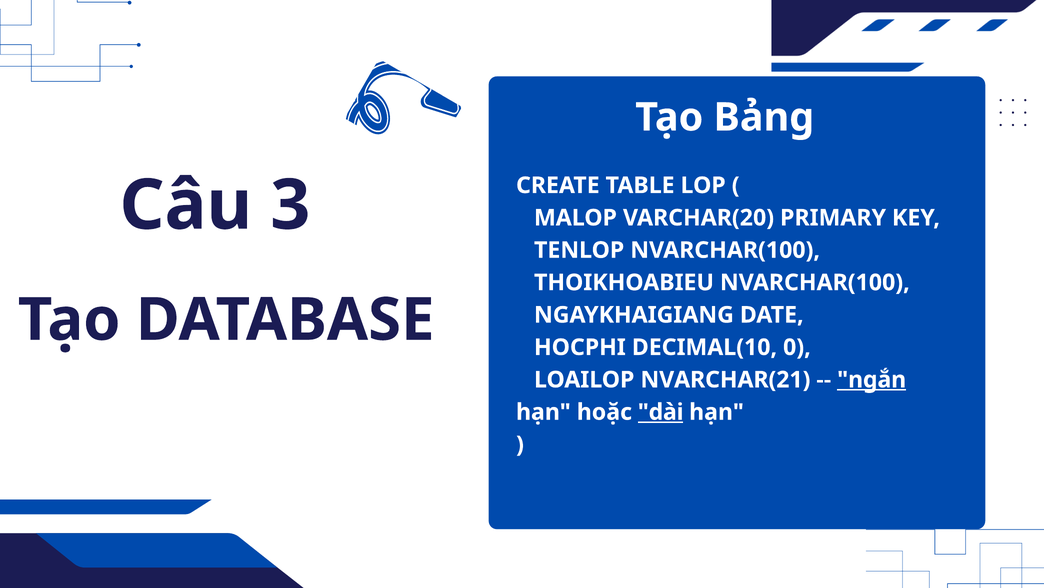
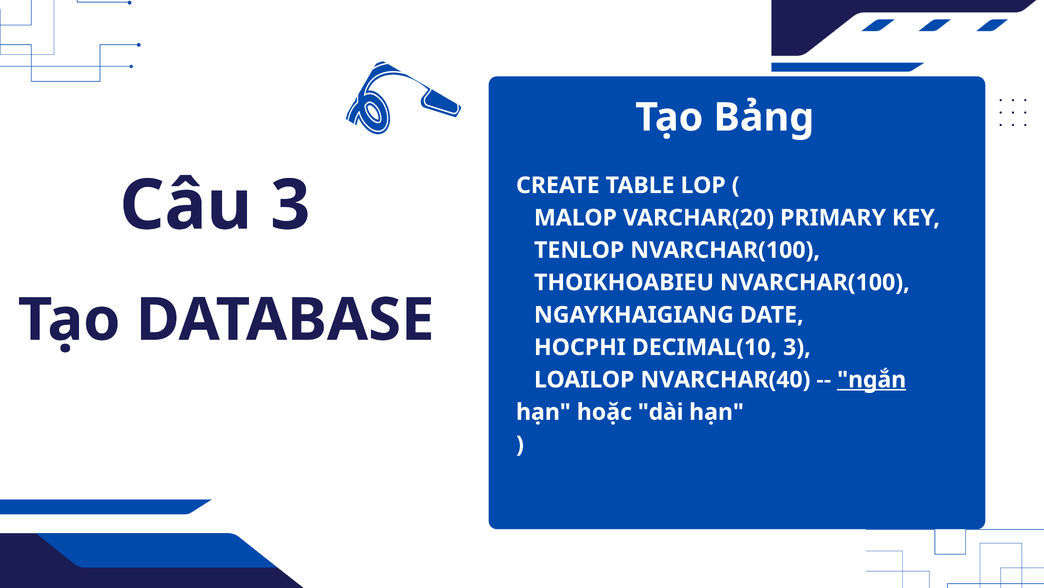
DECIMAL(10 0: 0 -> 3
NVARCHAR(21: NVARCHAR(21 -> NVARCHAR(40
dài underline: present -> none
